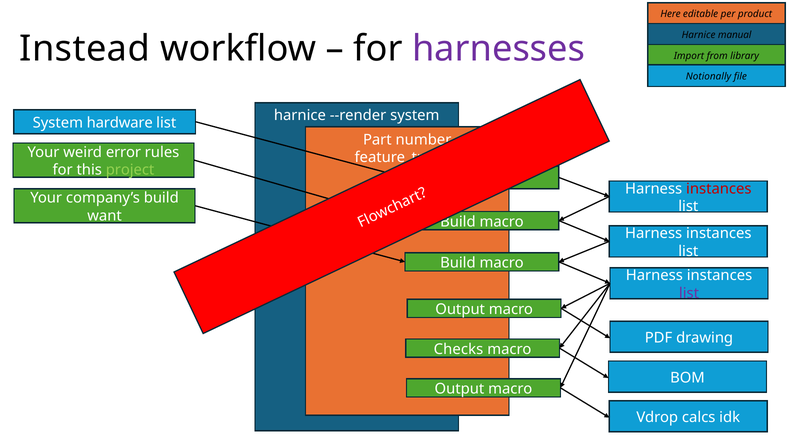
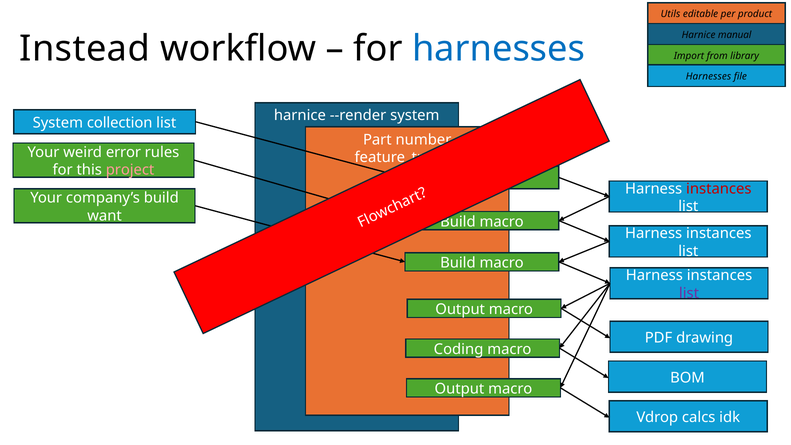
Here: Here -> Utils
harnesses at (499, 49) colour: purple -> blue
Notionally at (709, 76): Notionally -> Harnesses
hardware: hardware -> collection
project colour: light green -> pink
Checks: Checks -> Coding
